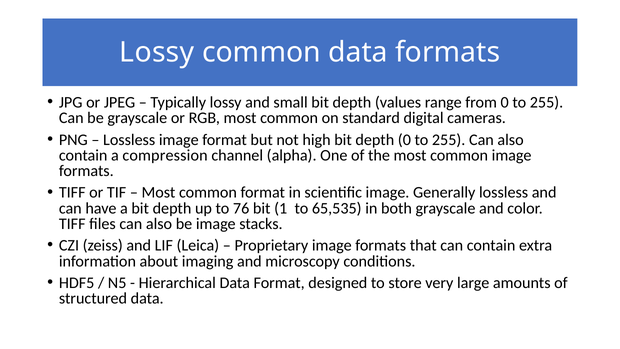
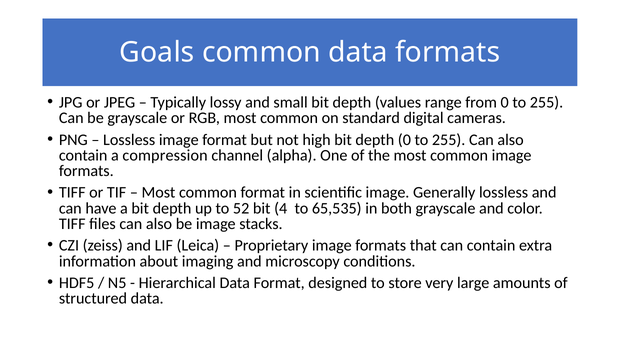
Lossy at (157, 52): Lossy -> Goals
76: 76 -> 52
1: 1 -> 4
